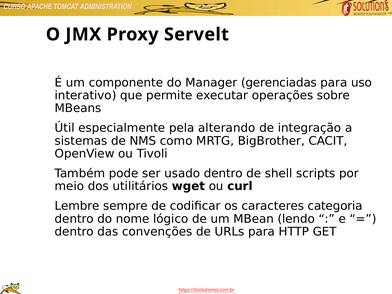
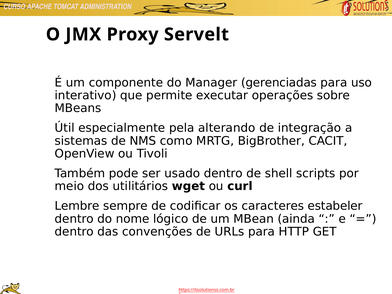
categoria: categoria -> estabeler
lendo: lendo -> ainda
